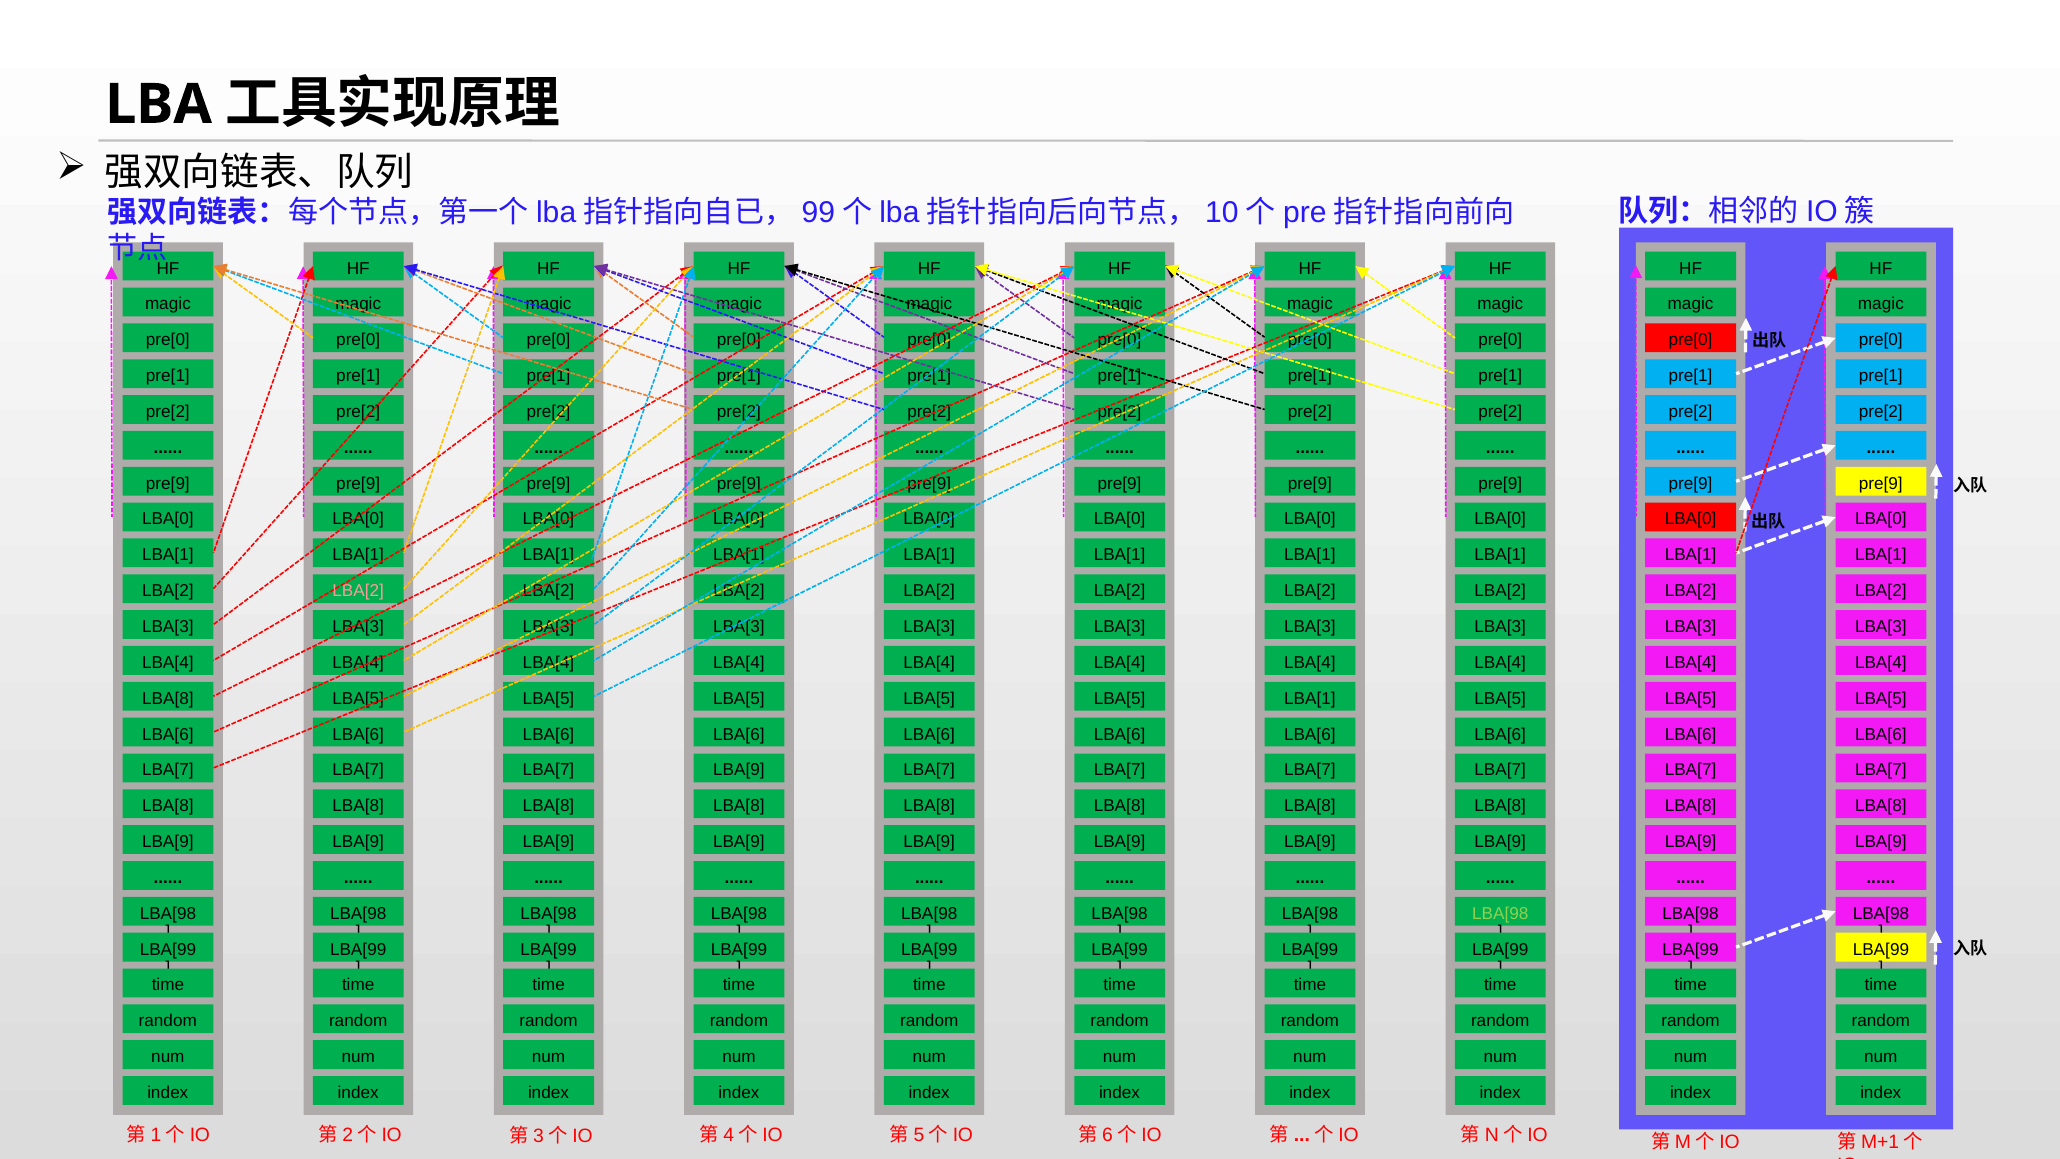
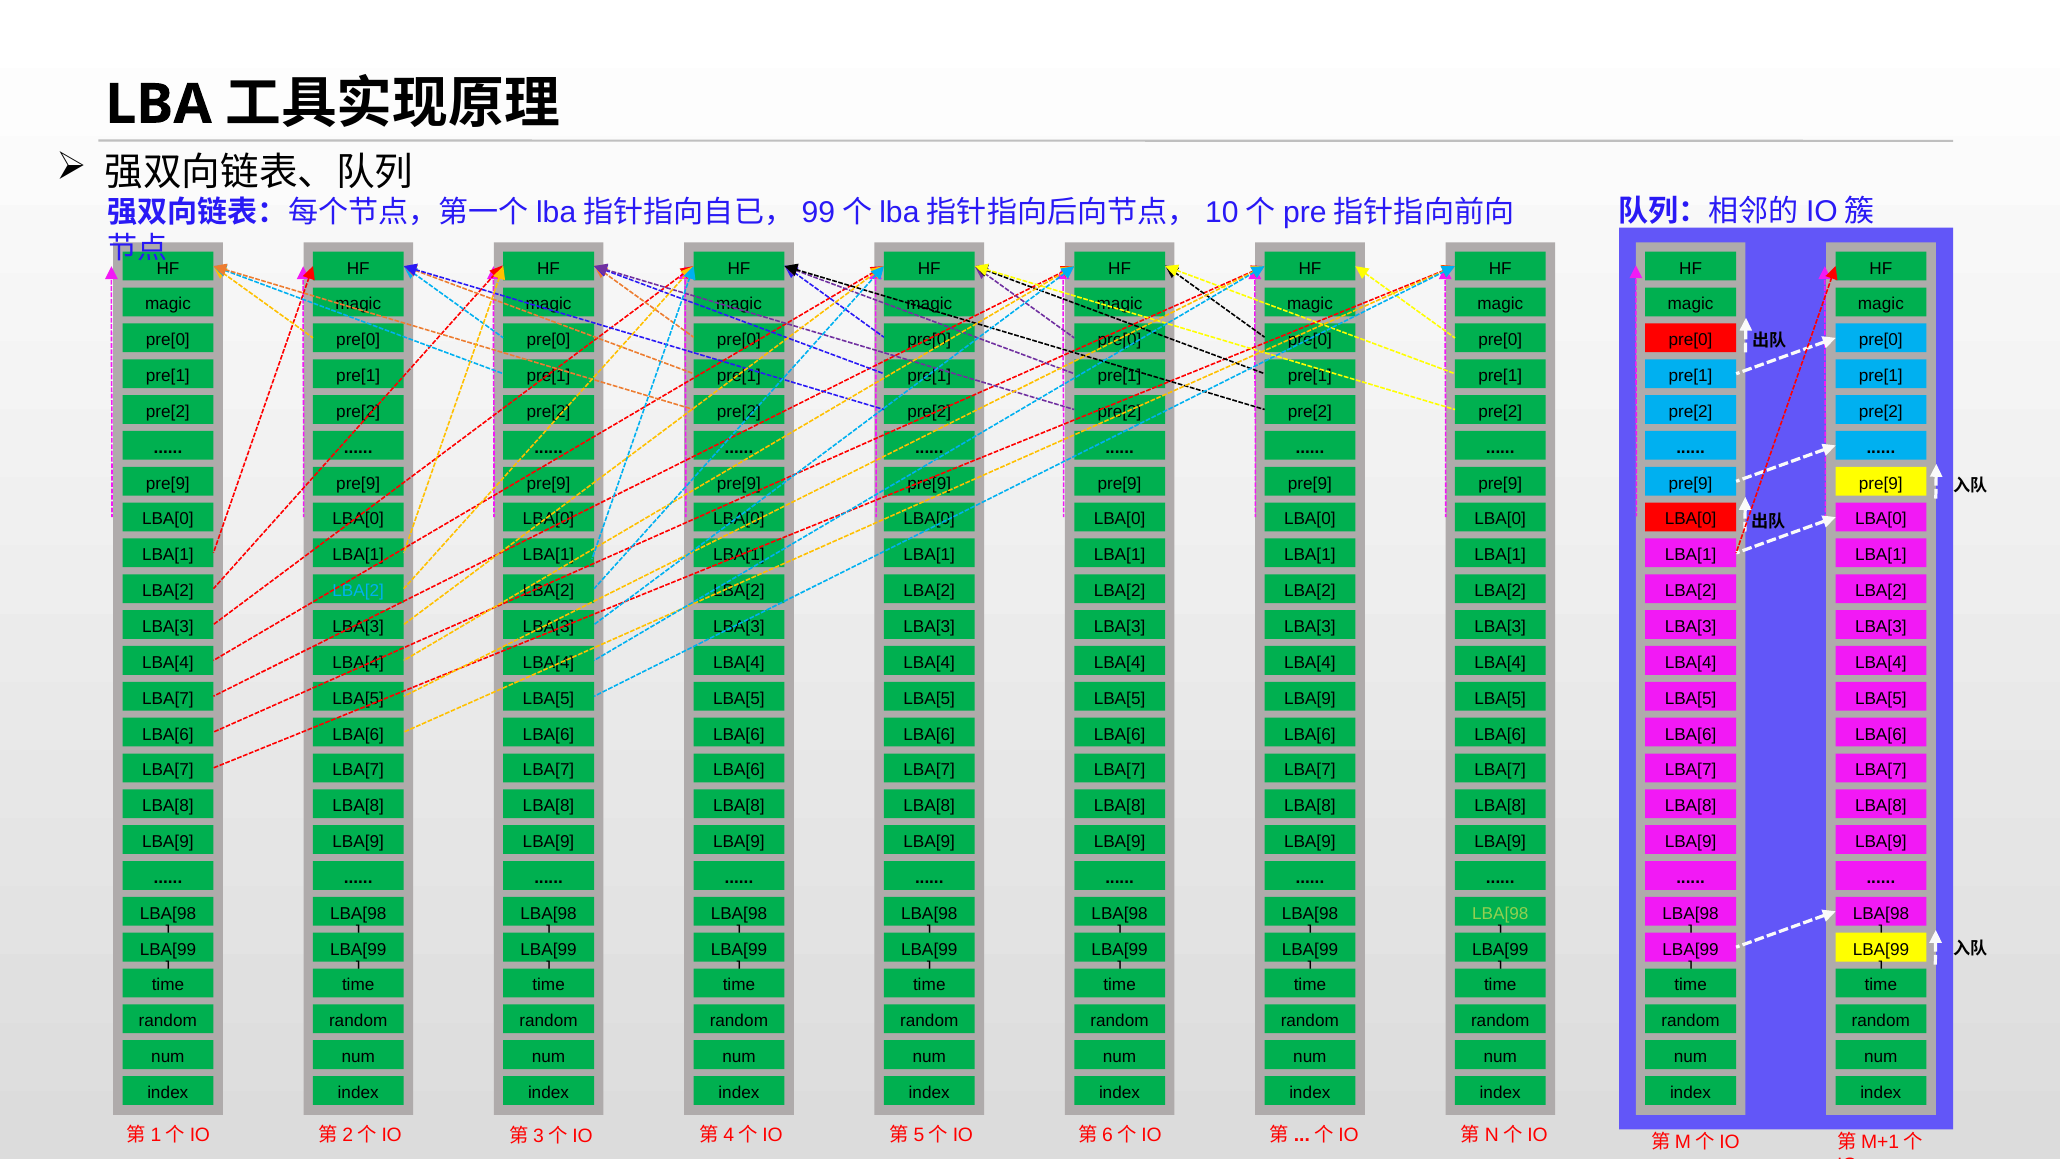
LBA[2 at (358, 591) colour: pink -> light blue
LBA[8 at (168, 698): LBA[8 -> LBA[7
LBA[1 at (1310, 698): LBA[1 -> LBA[9
LBA[9 at (739, 770): LBA[9 -> LBA[6
